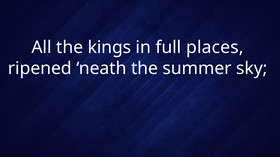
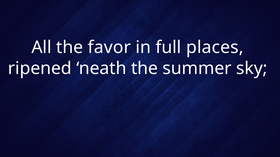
kings: kings -> favor
